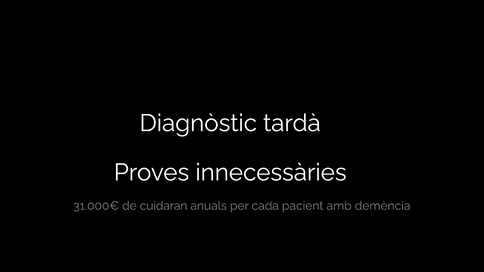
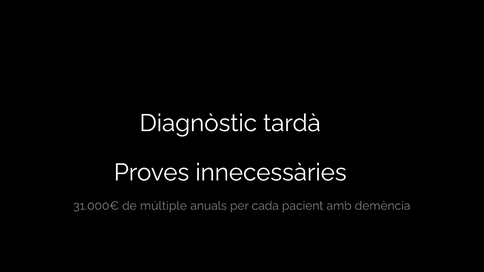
cuidaran: cuidaran -> múltiple
